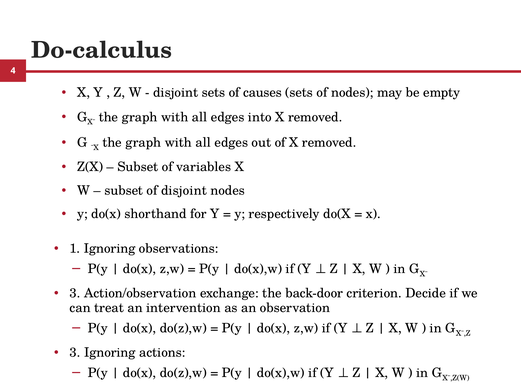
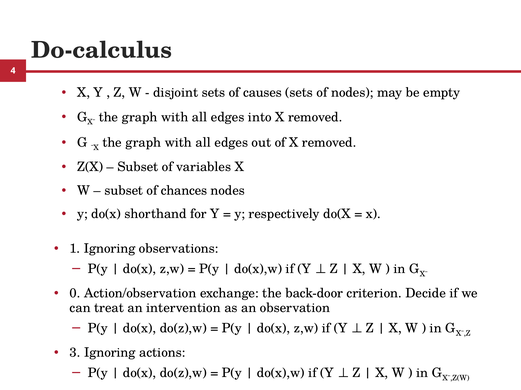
of disjoint: disjoint -> chances
3 at (75, 294): 3 -> 0
